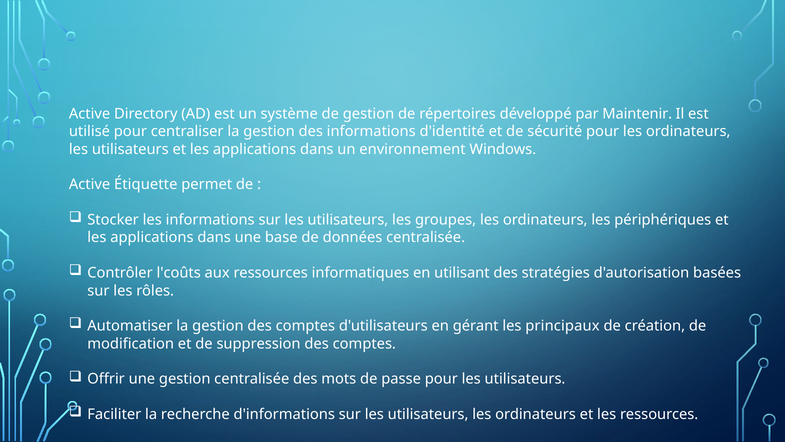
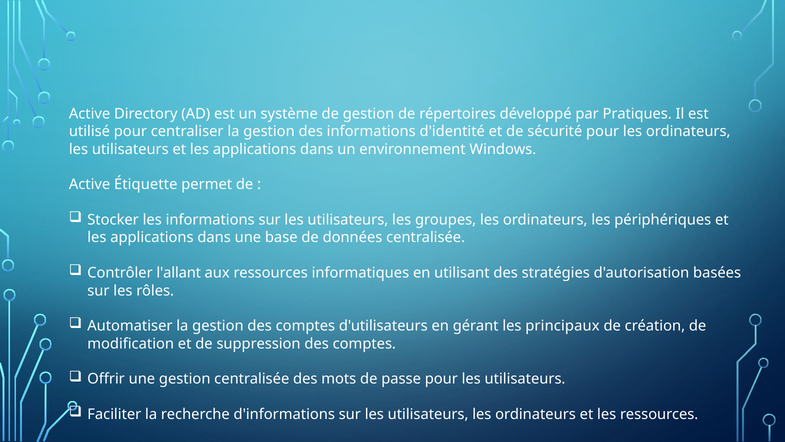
Maintenir: Maintenir -> Pratiques
l'coûts: l'coûts -> l'allant
